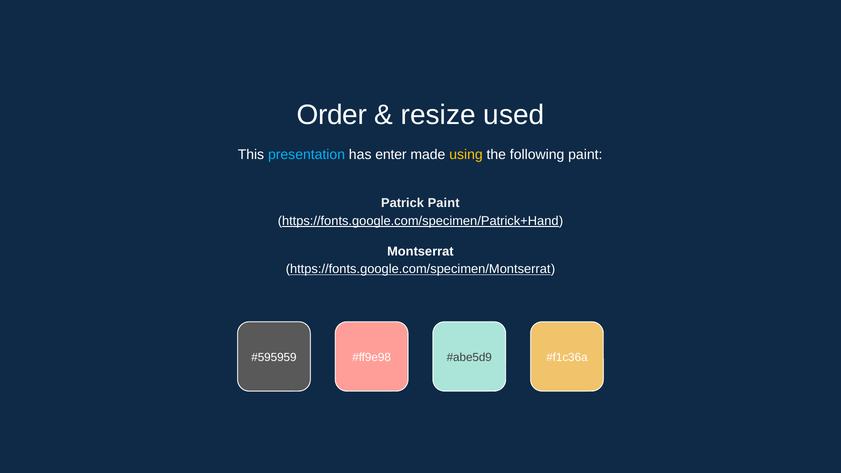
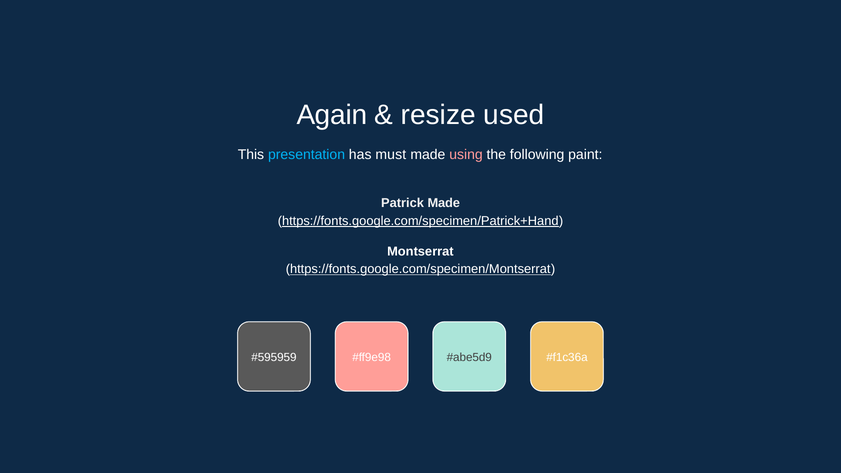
Order: Order -> Again
enter: enter -> must
using colour: yellow -> pink
Patrick Paint: Paint -> Made
